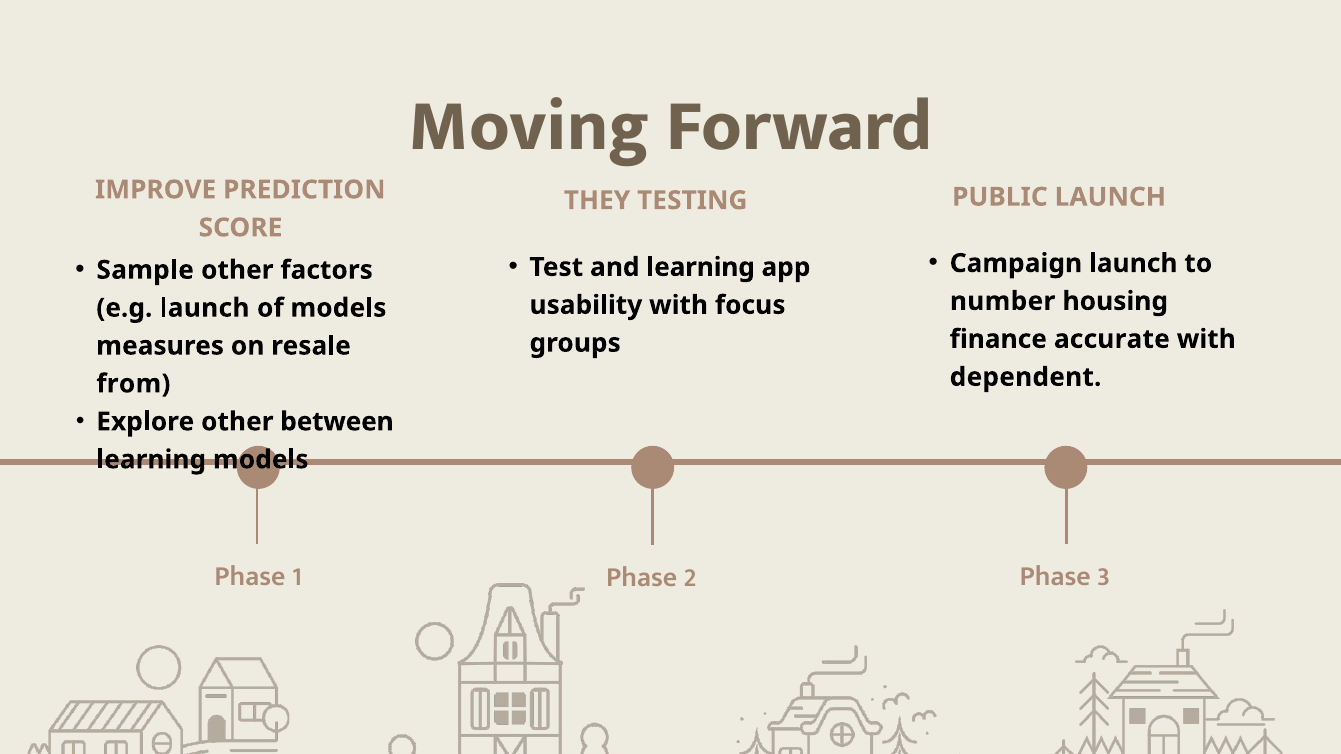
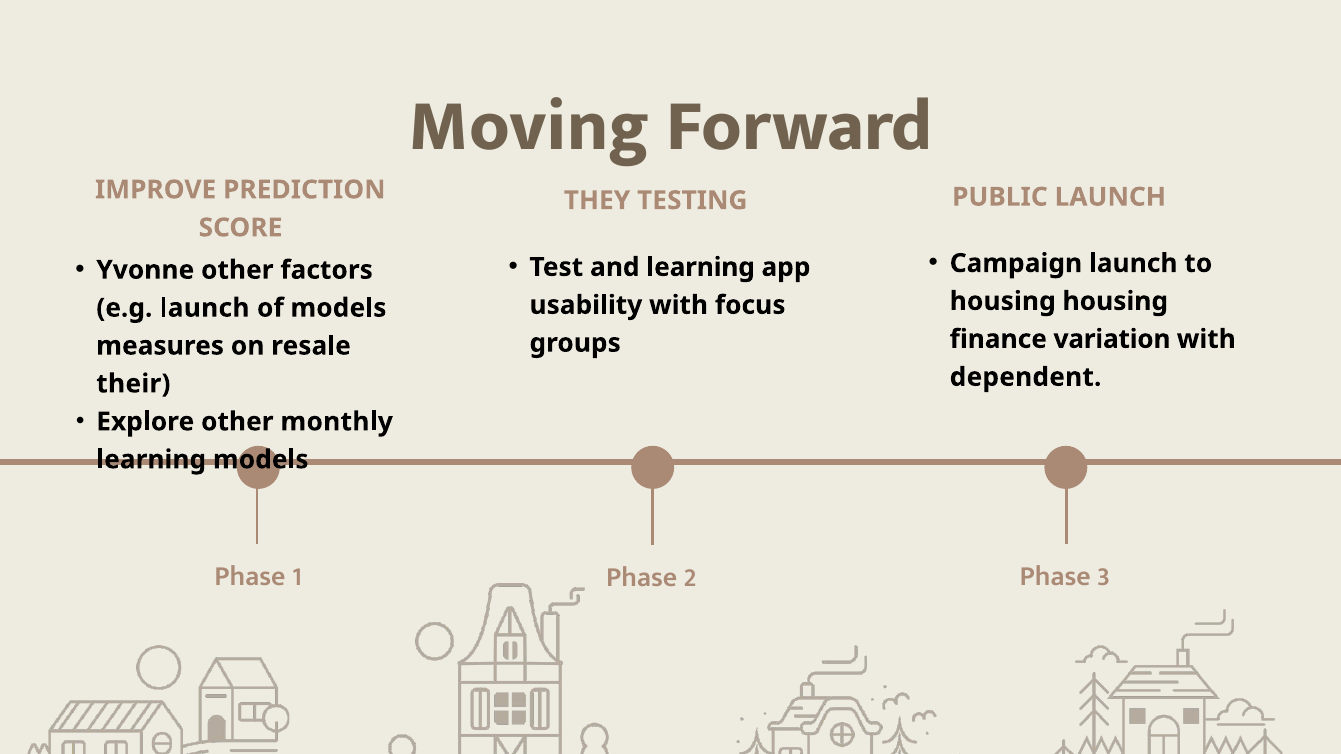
Sample: Sample -> Yvonne
number at (1003, 301): number -> housing
accurate: accurate -> variation
from: from -> their
between: between -> monthly
